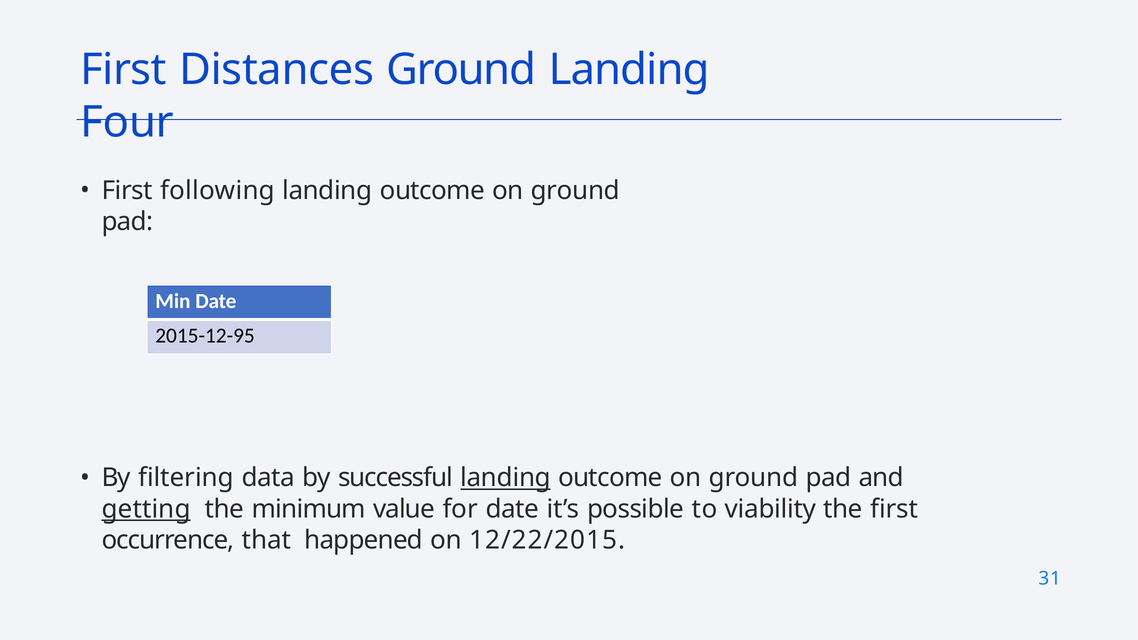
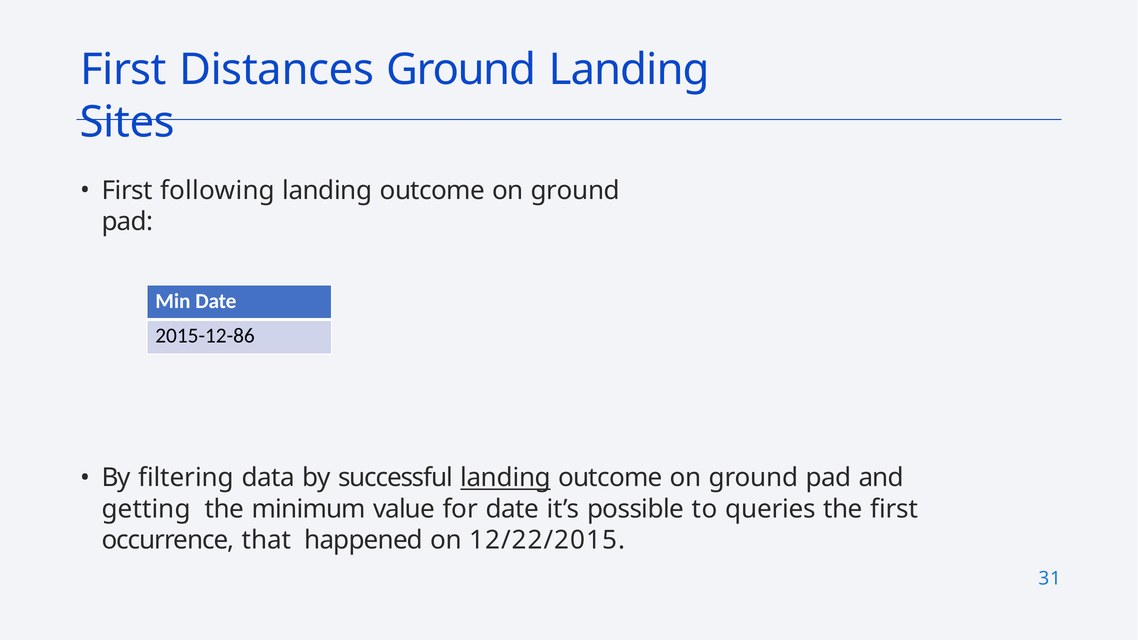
Four: Four -> Sites
2015-12-95: 2015-12-95 -> 2015-12-86
getting underline: present -> none
viability: viability -> queries
